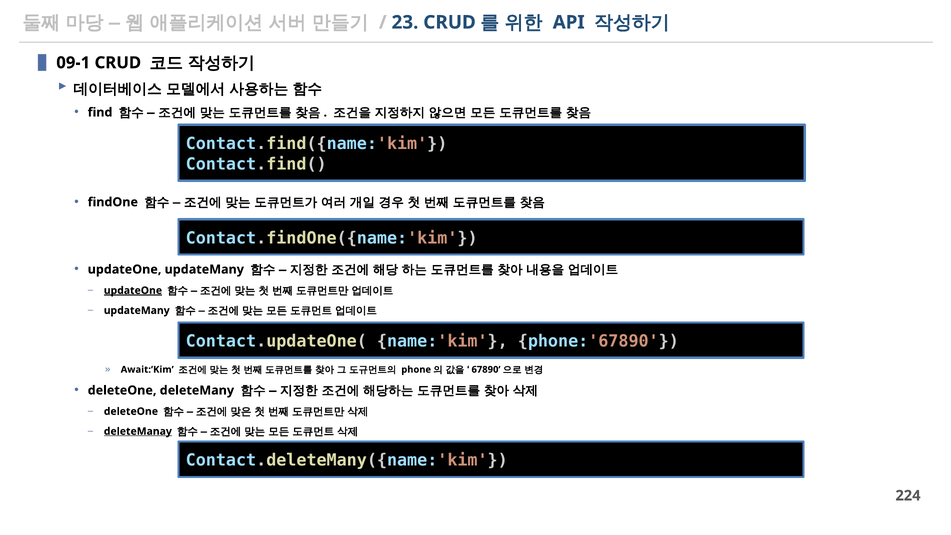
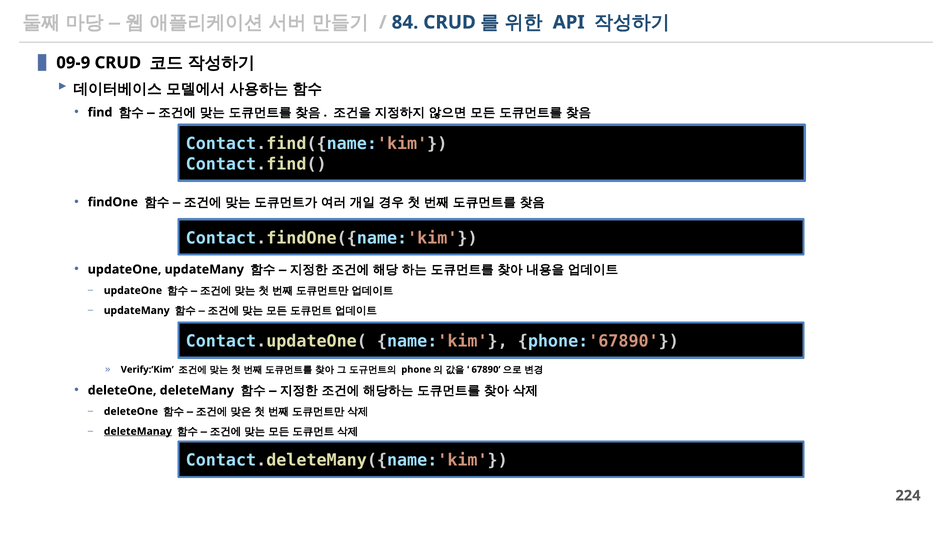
23: 23 -> 84
09-1: 09-1 -> 09-9
updateOne at (133, 290) underline: present -> none
Await:’Kim: Await:’Kim -> Verify:’Kim
